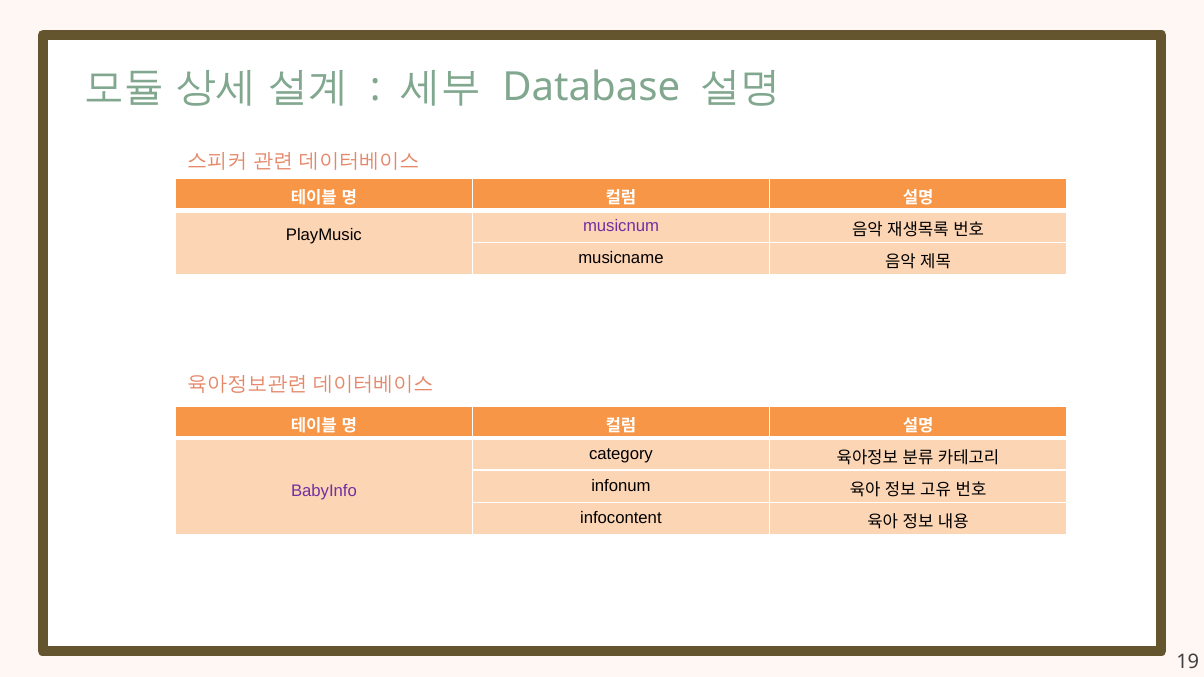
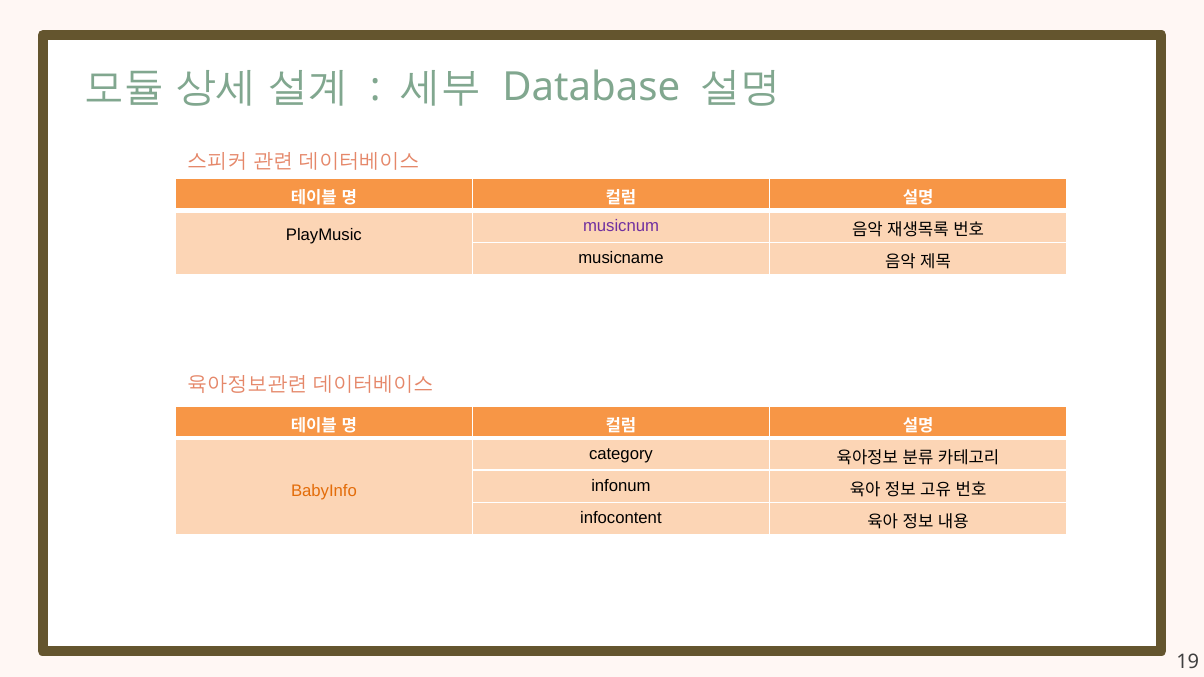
BabyInfo colour: purple -> orange
